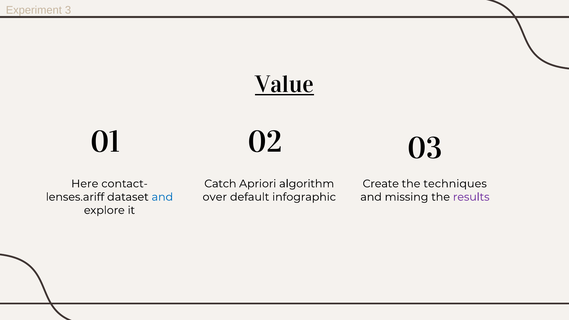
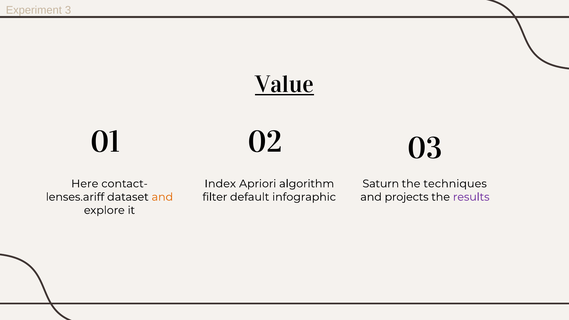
Catch: Catch -> Index
Create: Create -> Saturn
and at (162, 197) colour: blue -> orange
over: over -> filter
missing: missing -> projects
